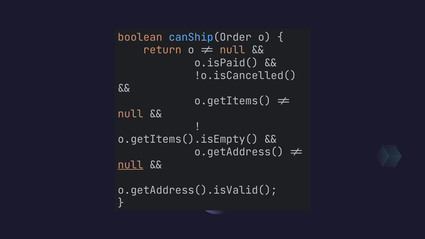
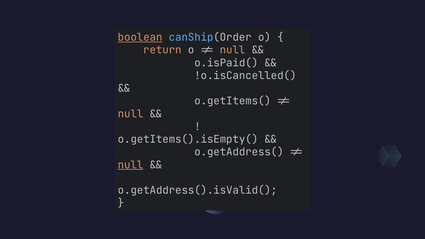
boolean underline: none -> present
